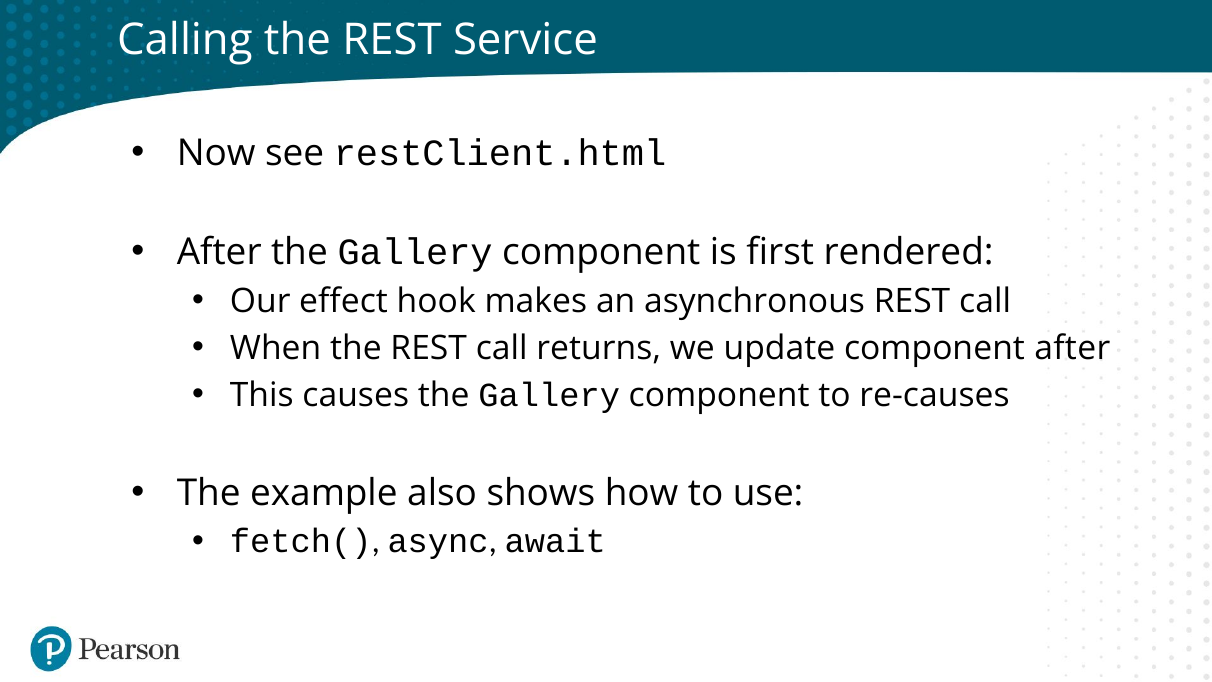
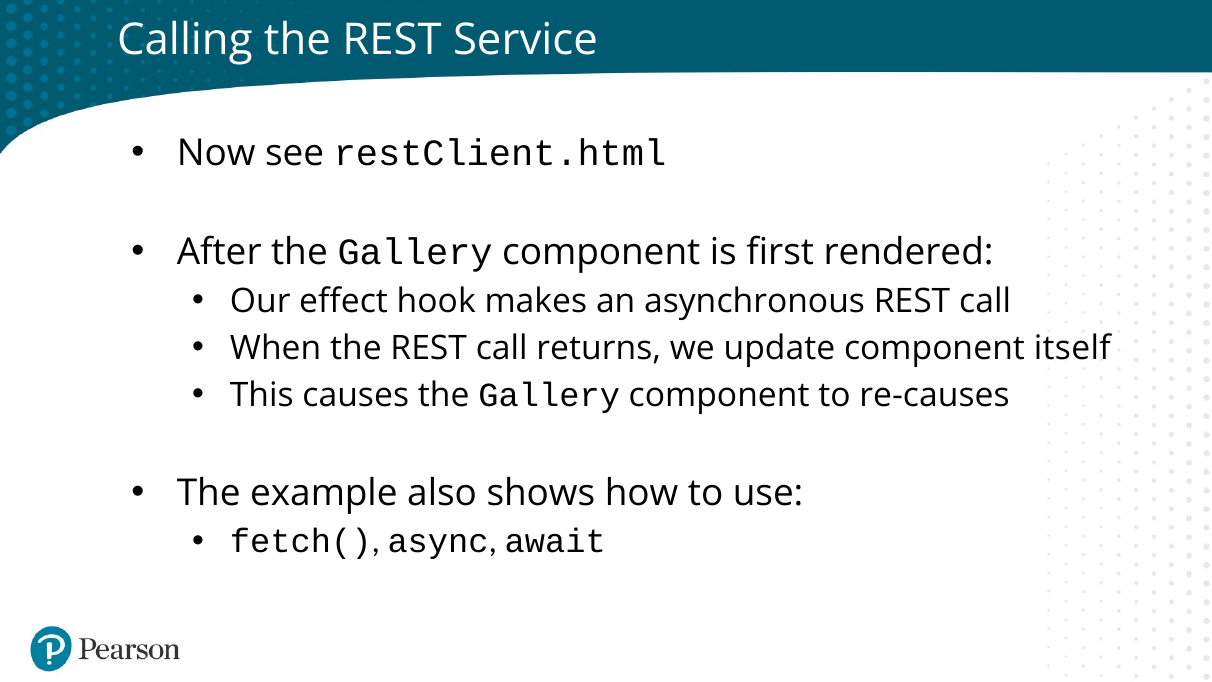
component after: after -> itself
